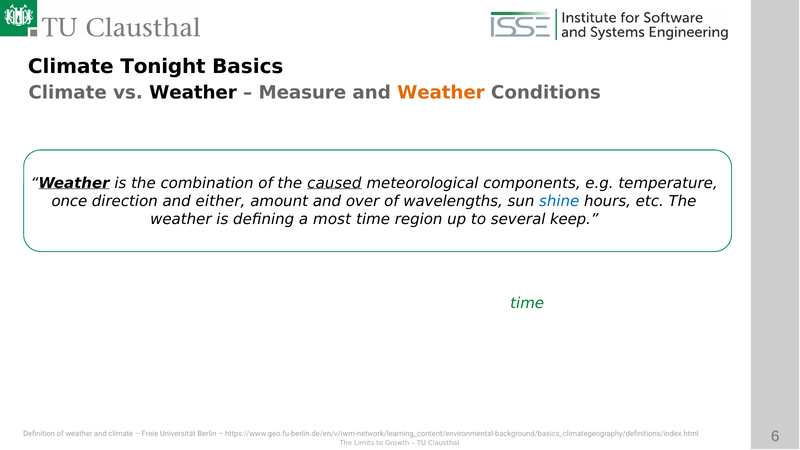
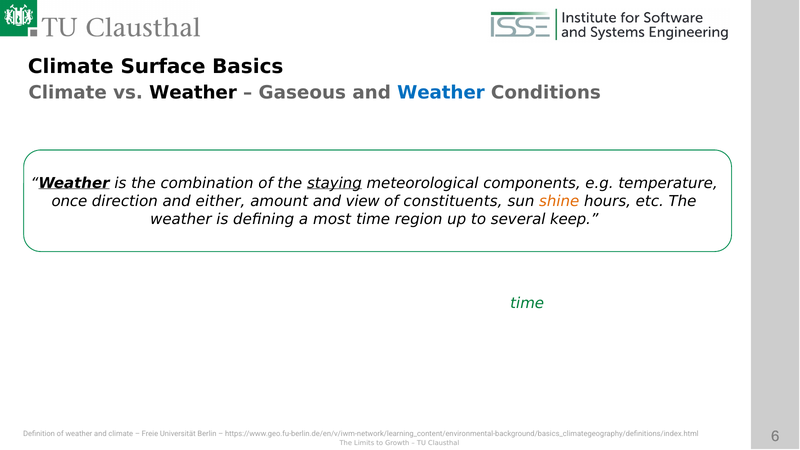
Tonight: Tonight -> Surface
Measure: Measure -> Gaseous
Weather at (441, 93) colour: orange -> blue
caused: caused -> staying
over: over -> view
wavelengths: wavelengths -> constituents
shine colour: blue -> orange
